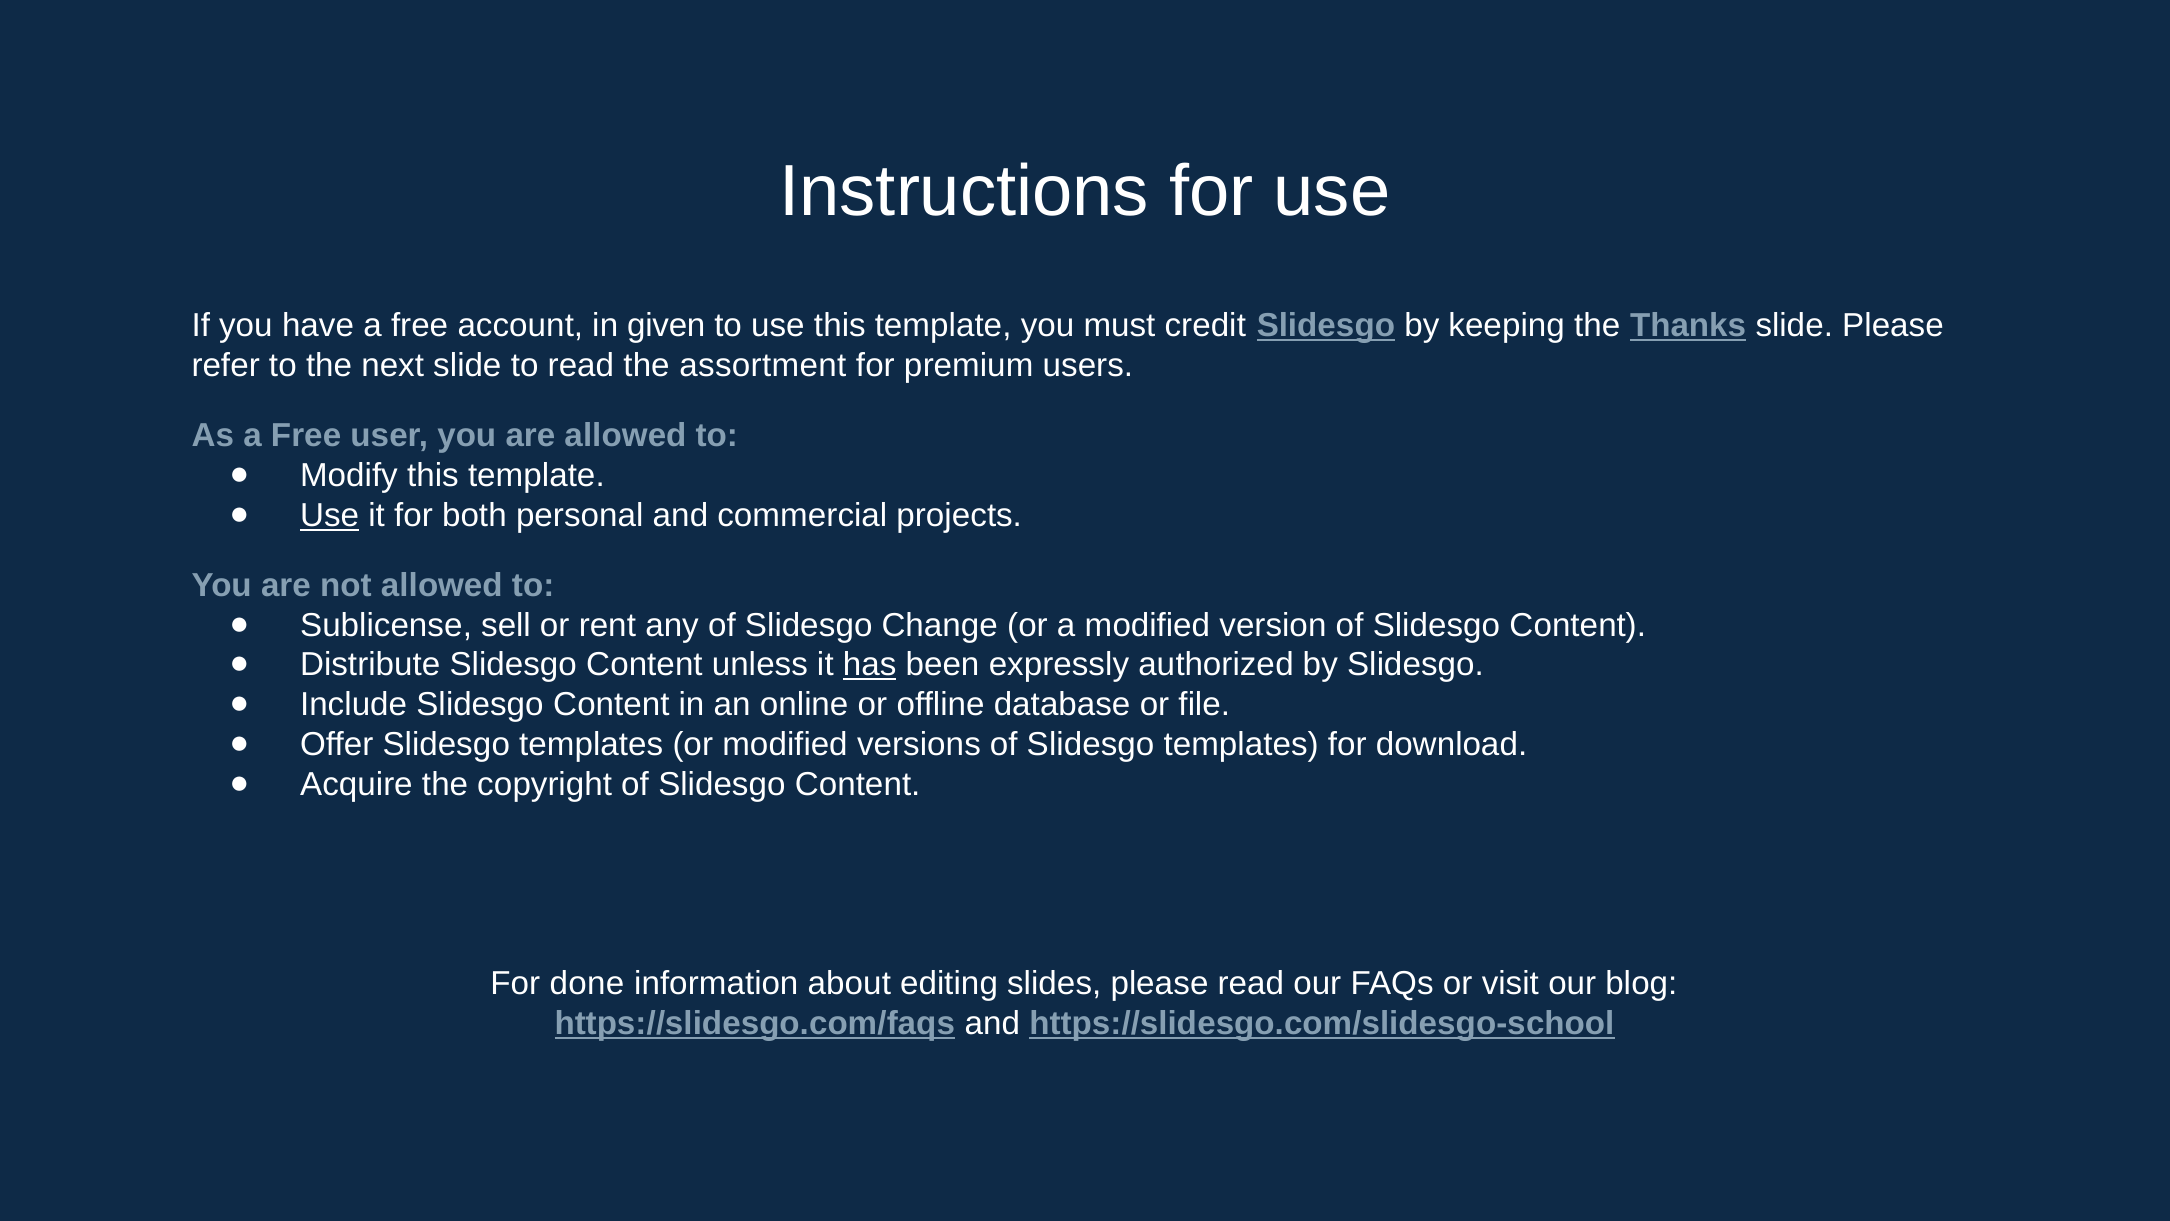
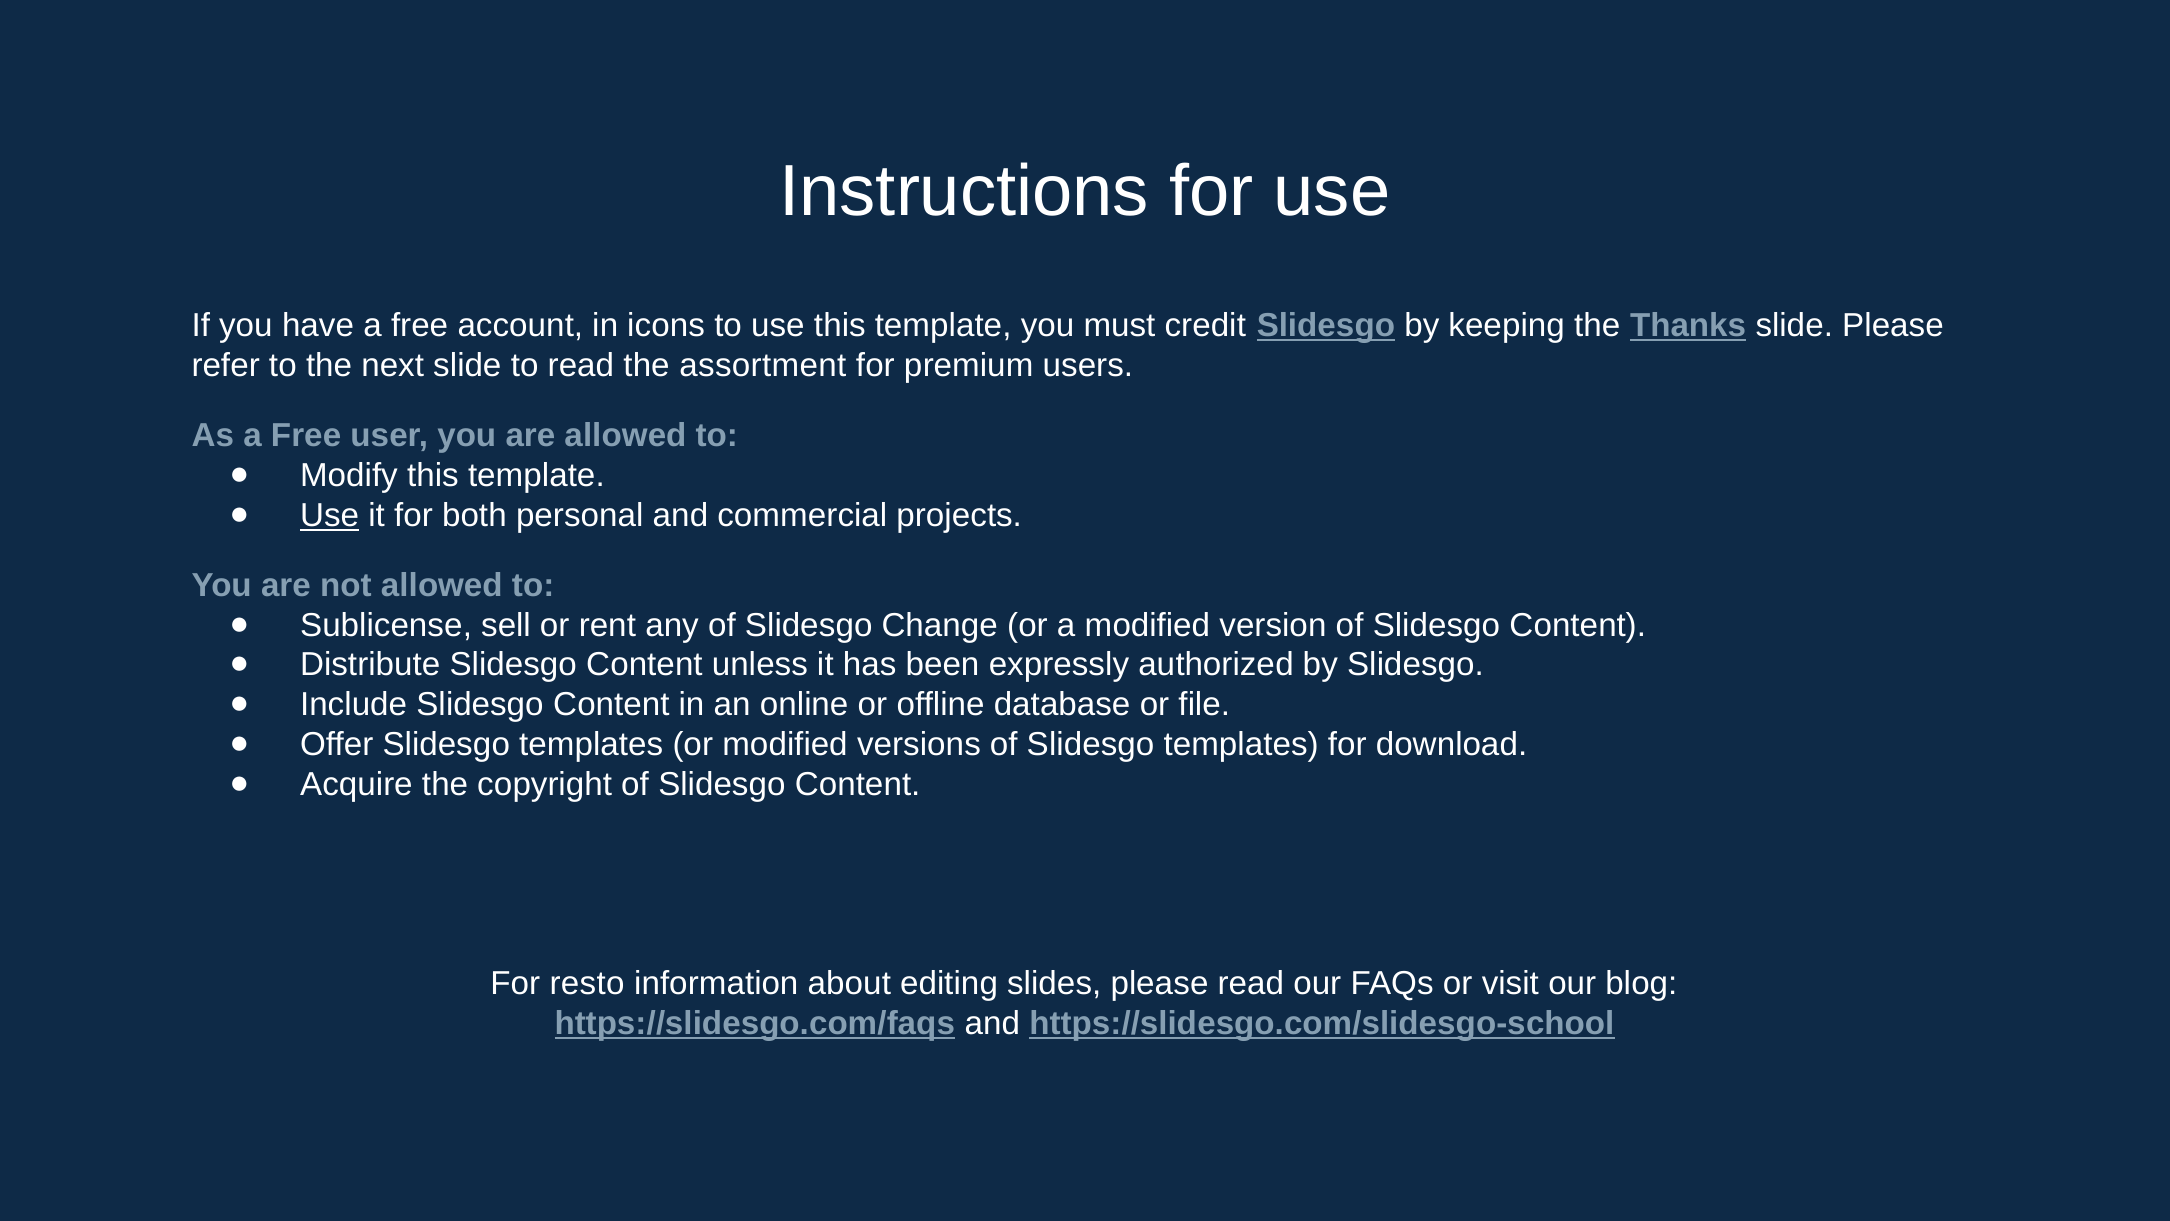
given: given -> icons
has underline: present -> none
done: done -> resto
